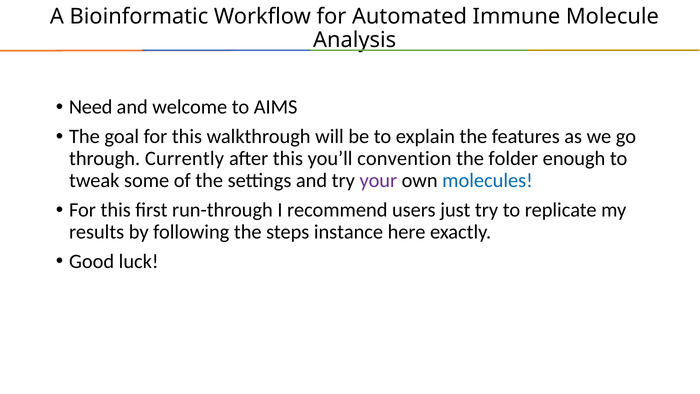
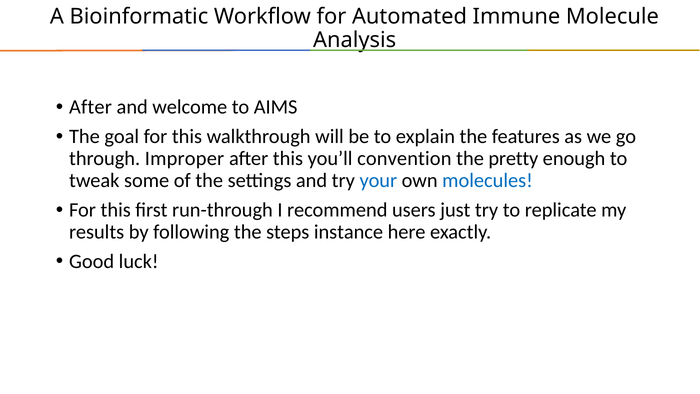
Need at (91, 107): Need -> After
Currently: Currently -> Improper
folder: folder -> pretty
your colour: purple -> blue
